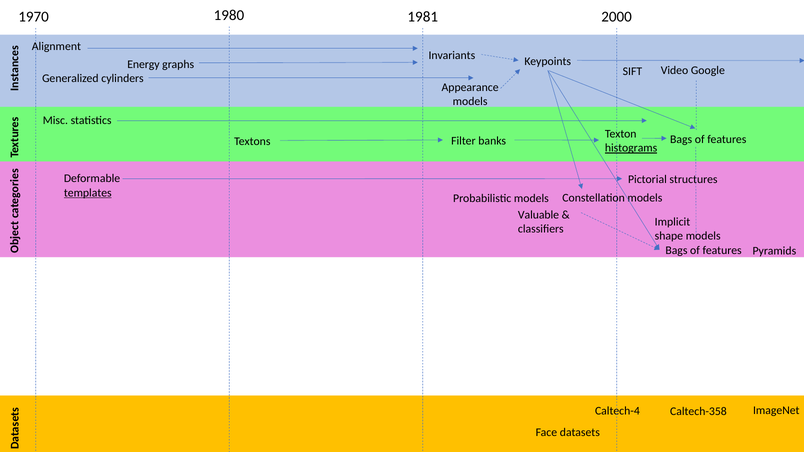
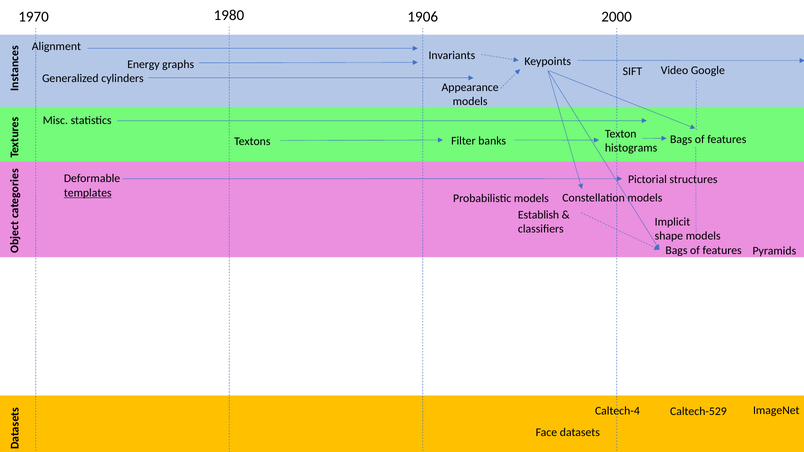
1981: 1981 -> 1906
histograms underline: present -> none
Valuable: Valuable -> Establish
Caltech-358: Caltech-358 -> Caltech-529
